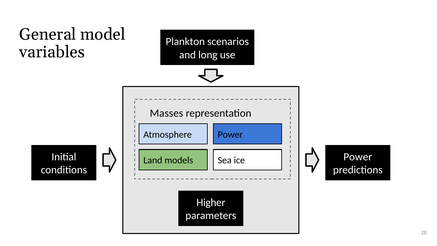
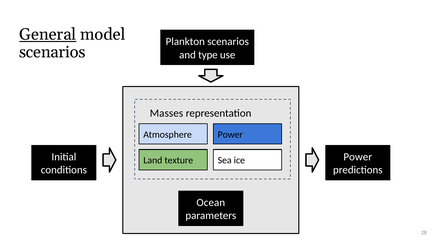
General underline: none -> present
variables at (52, 52): variables -> scenarios
long: long -> type
models: models -> texture
Higher: Higher -> Ocean
